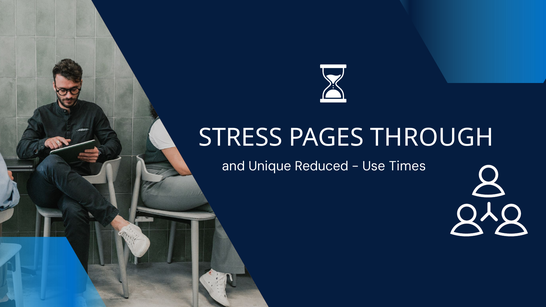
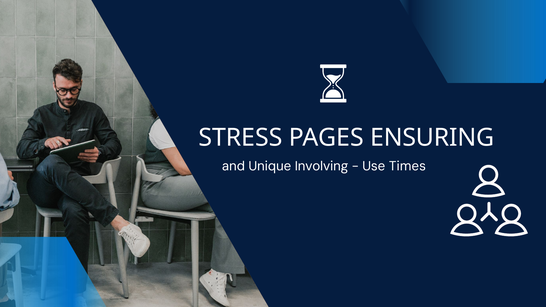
THROUGH: THROUGH -> ENSURING
Reduced: Reduced -> Involving
